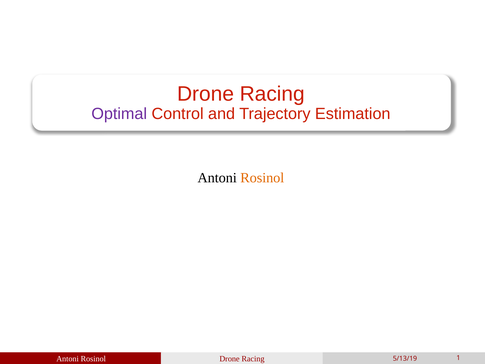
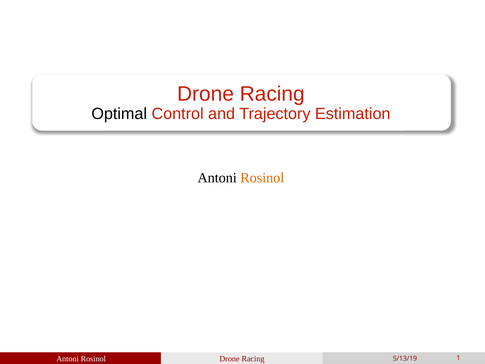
Optimal colour: purple -> black
